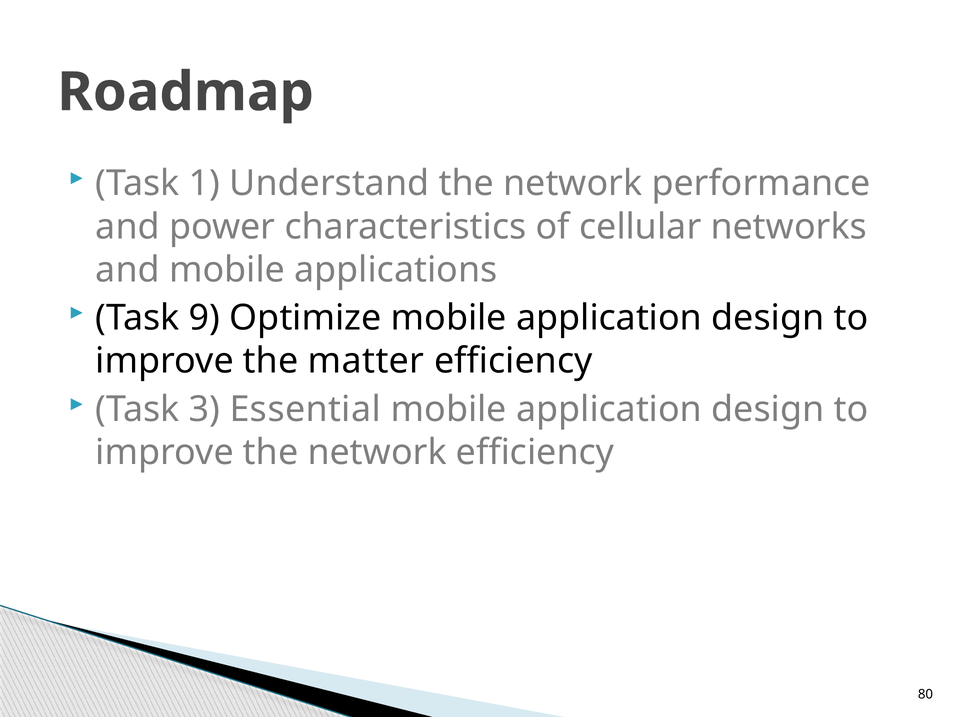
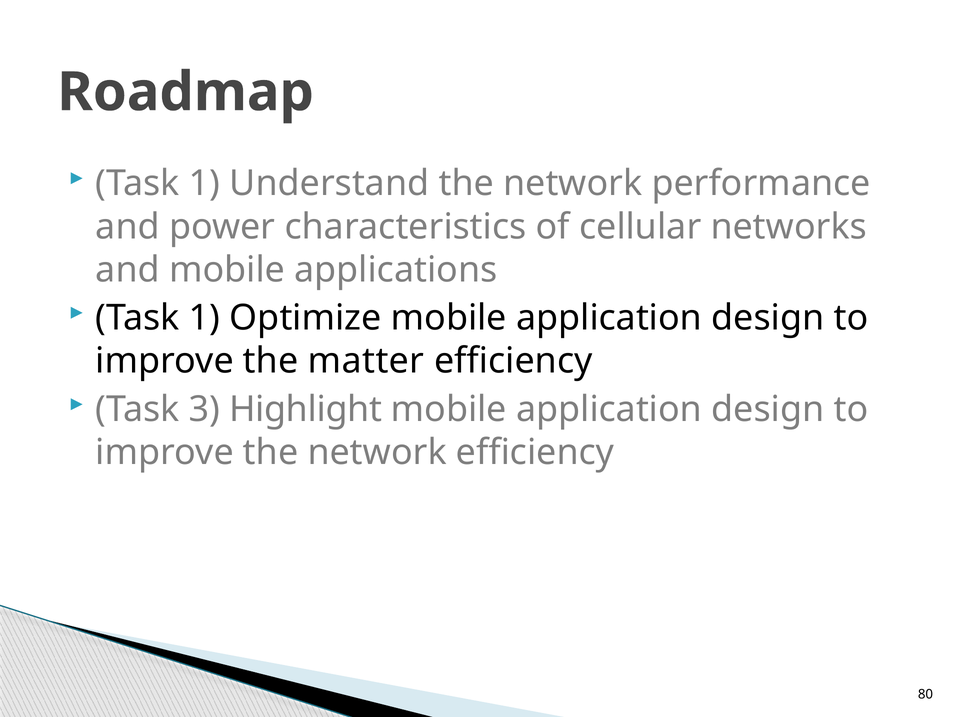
9 at (205, 318): 9 -> 1
Essential: Essential -> Highlight
